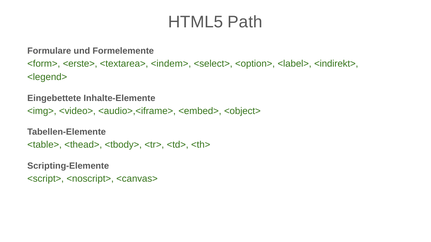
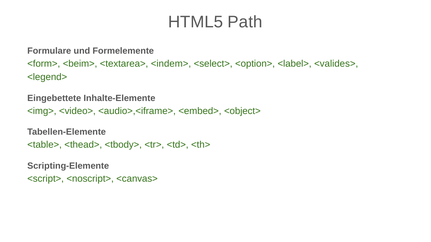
<erste>: <erste> -> <beim>
<indirekt>: <indirekt> -> <valides>
